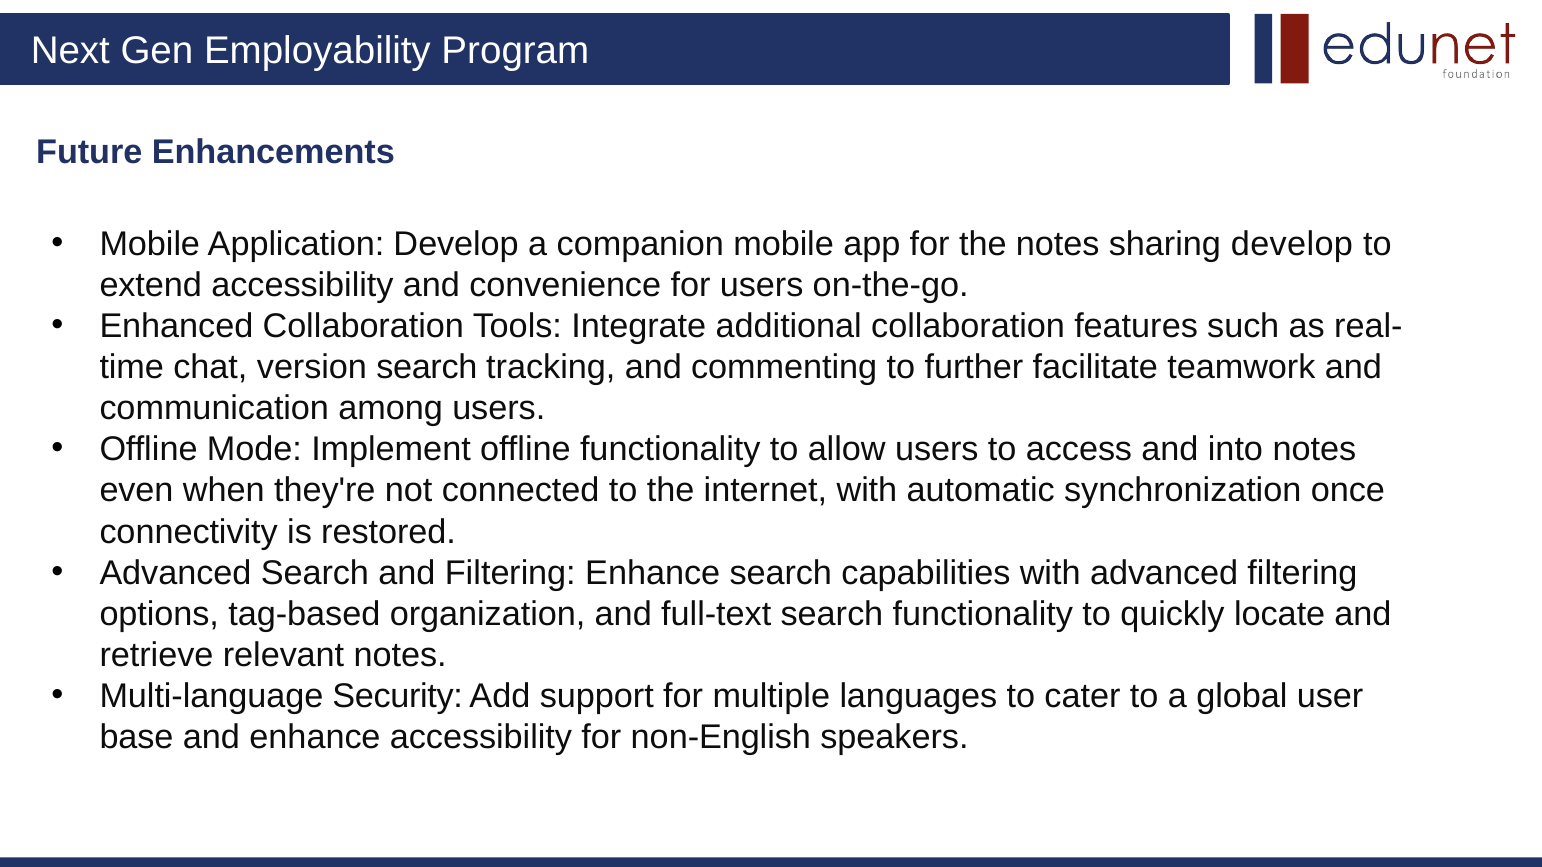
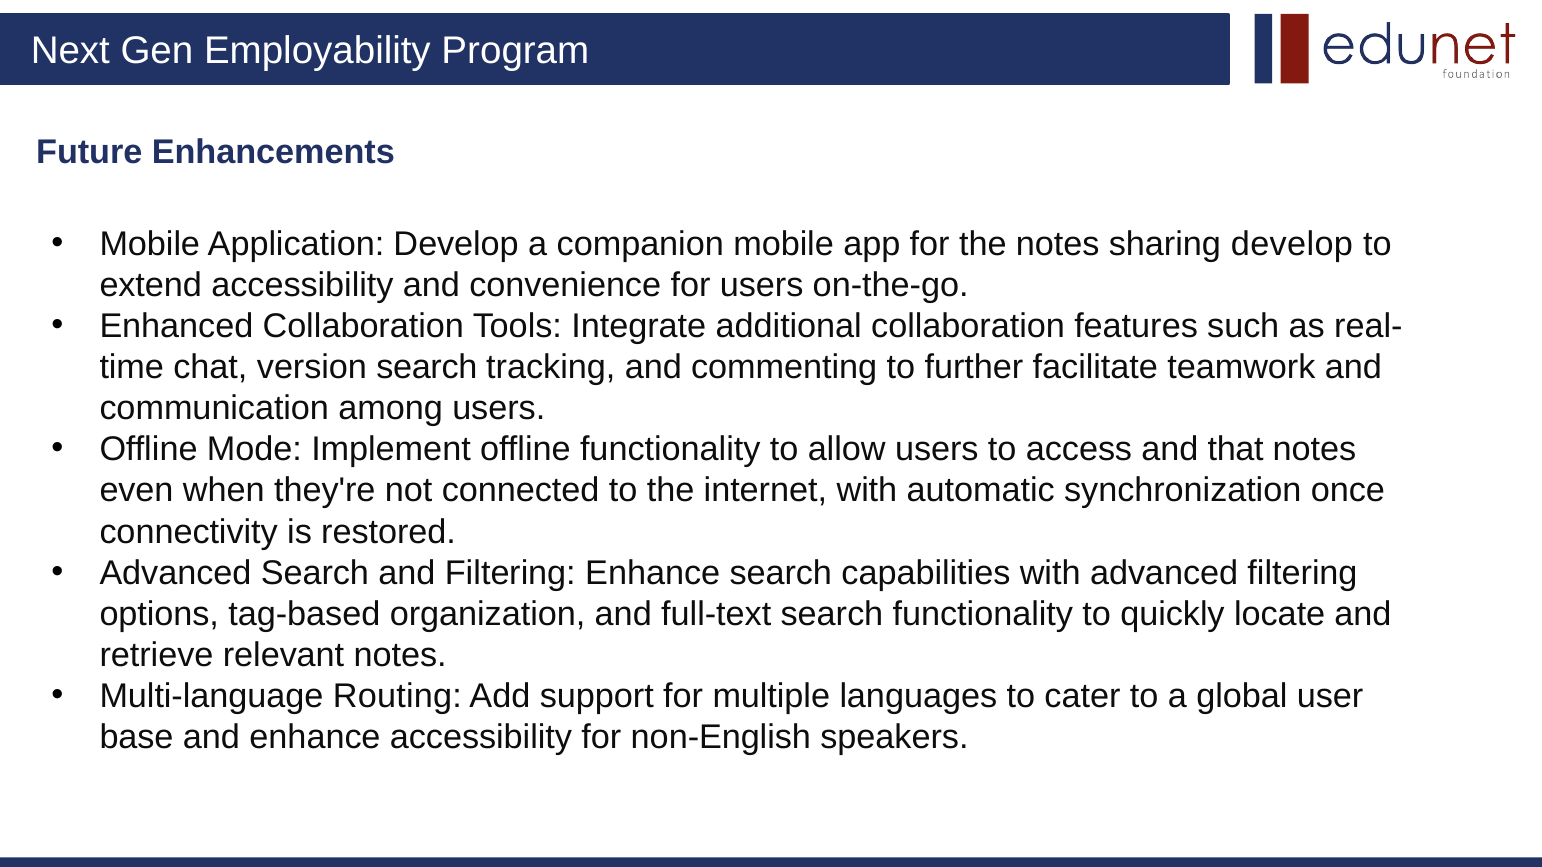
into: into -> that
Security: Security -> Routing
